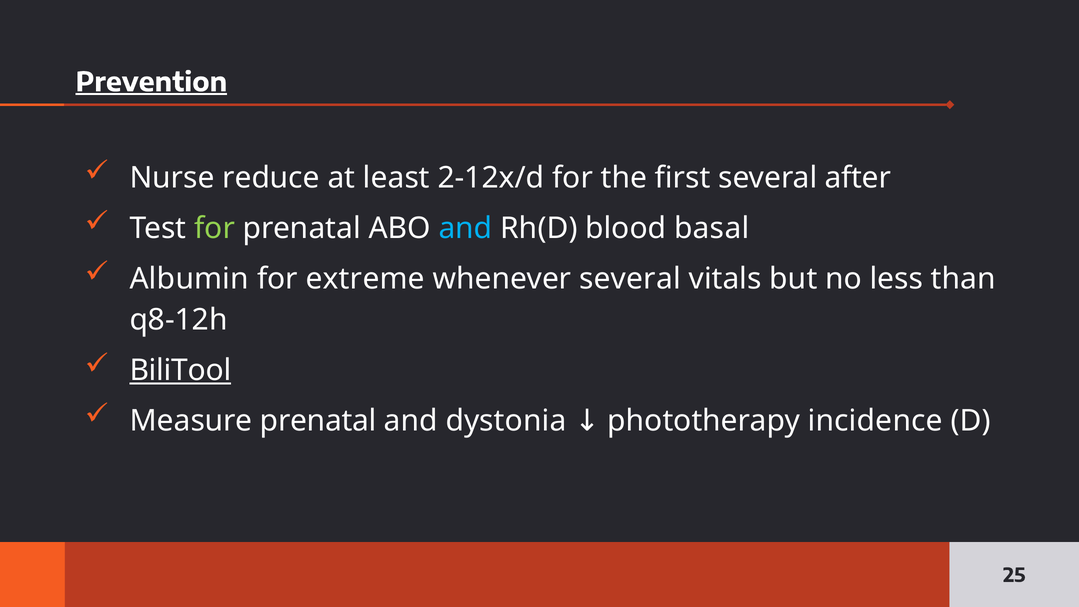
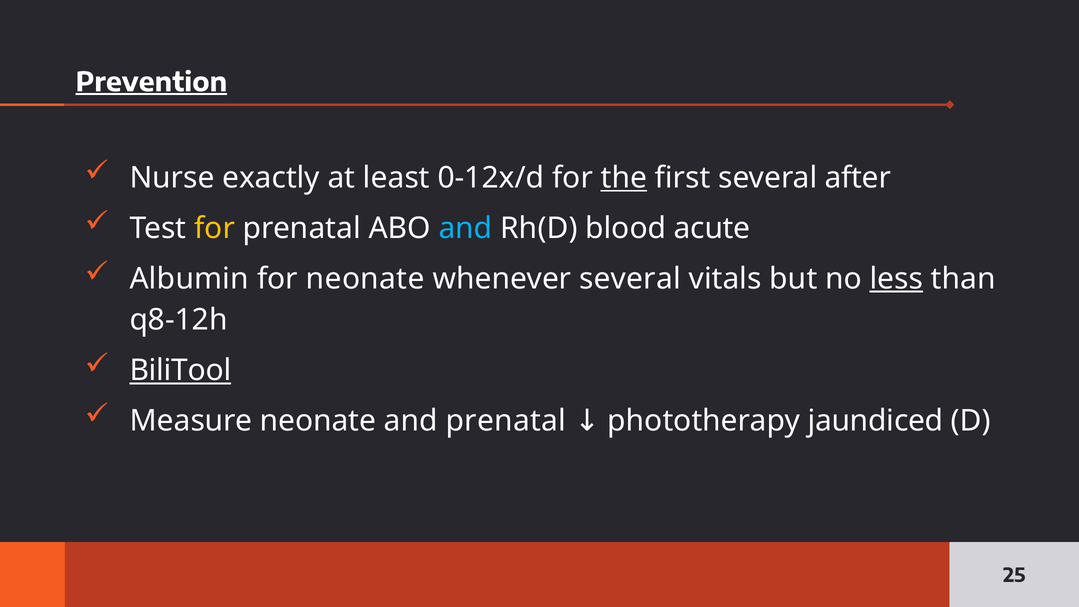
reduce: reduce -> exactly
2-12x/d: 2-12x/d -> 0-12x/d
the underline: none -> present
for at (215, 228) colour: light green -> yellow
basal: basal -> acute
for extreme: extreme -> neonate
less underline: none -> present
Measure prenatal: prenatal -> neonate
and dystonia: dystonia -> prenatal
incidence: incidence -> jaundiced
